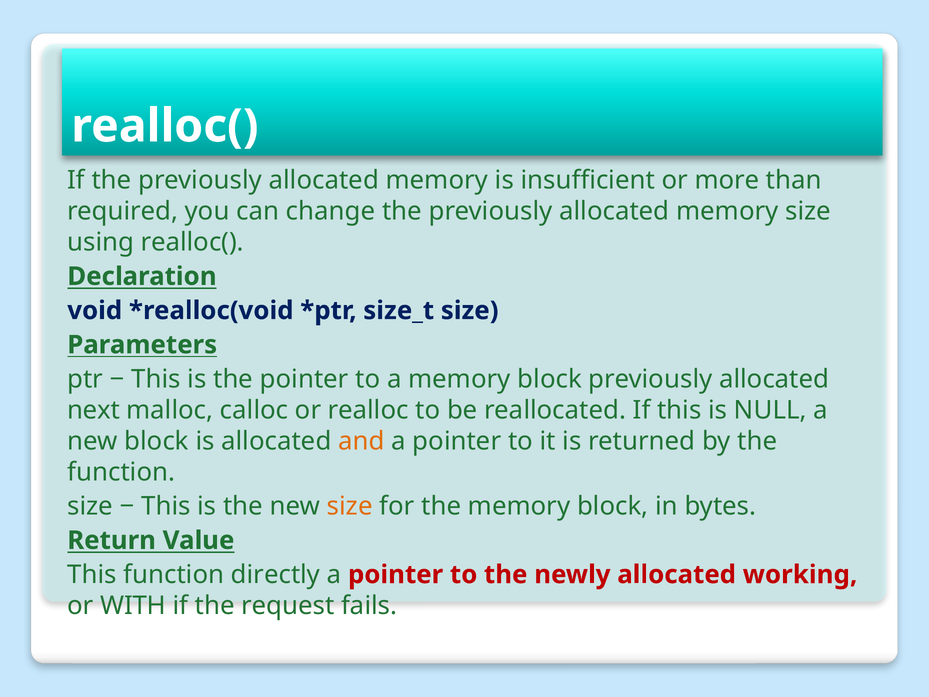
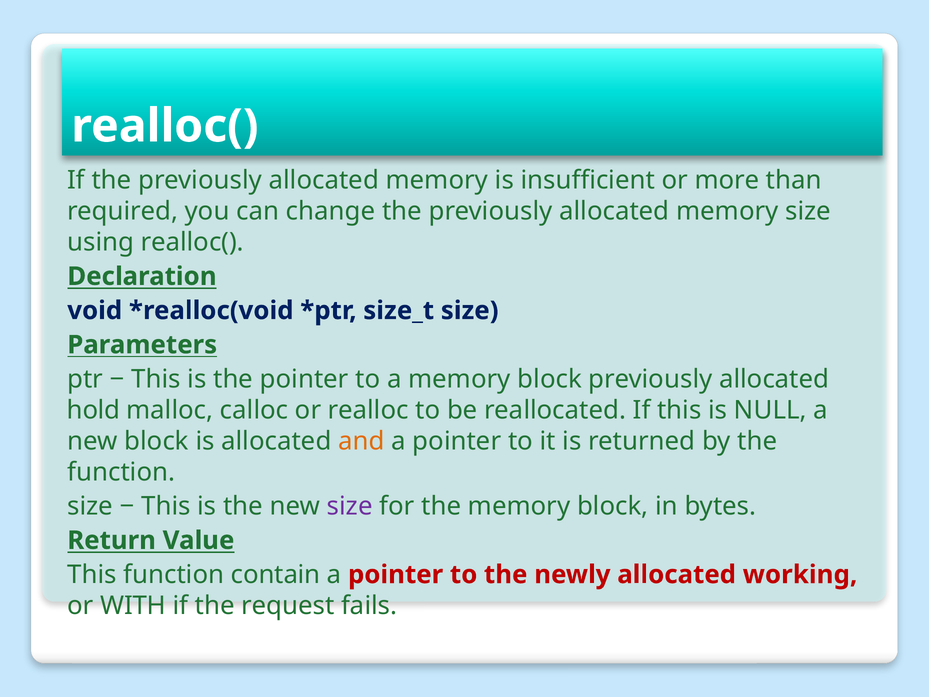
next: next -> hold
size at (350, 506) colour: orange -> purple
directly: directly -> contain
